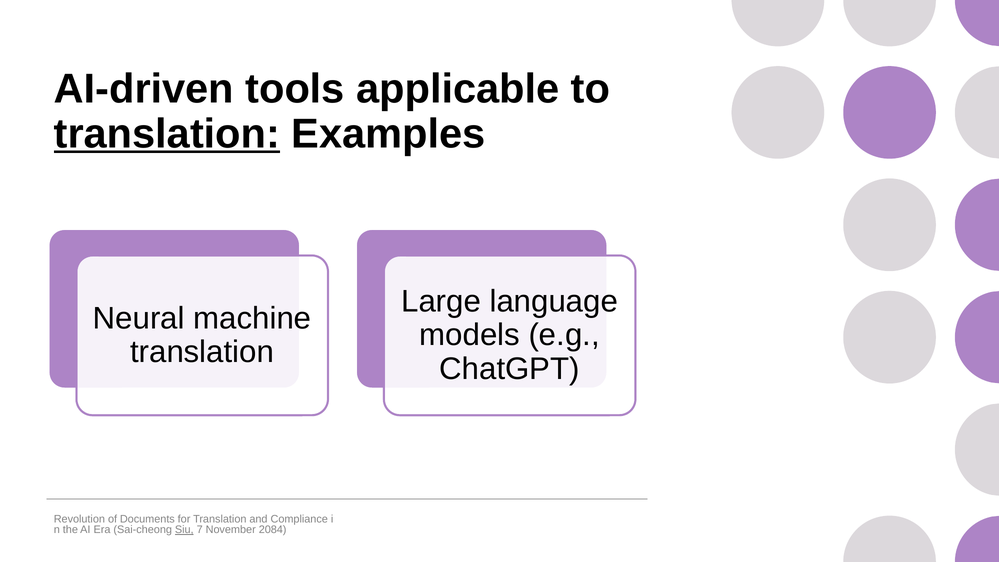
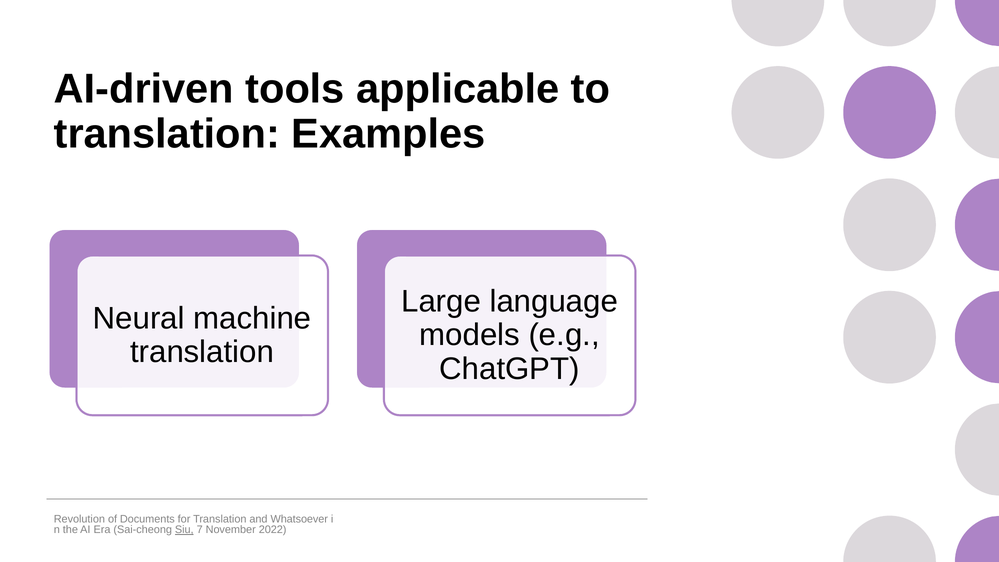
translation at (167, 134) underline: present -> none
Compliance: Compliance -> Whatsoever
2084: 2084 -> 2022
